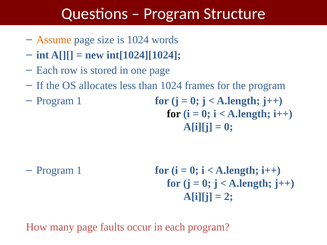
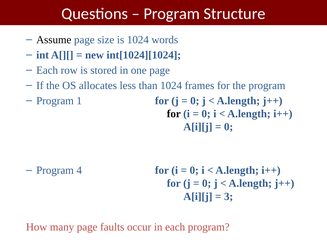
Assume colour: orange -> black
1 at (79, 171): 1 -> 4
2: 2 -> 3
